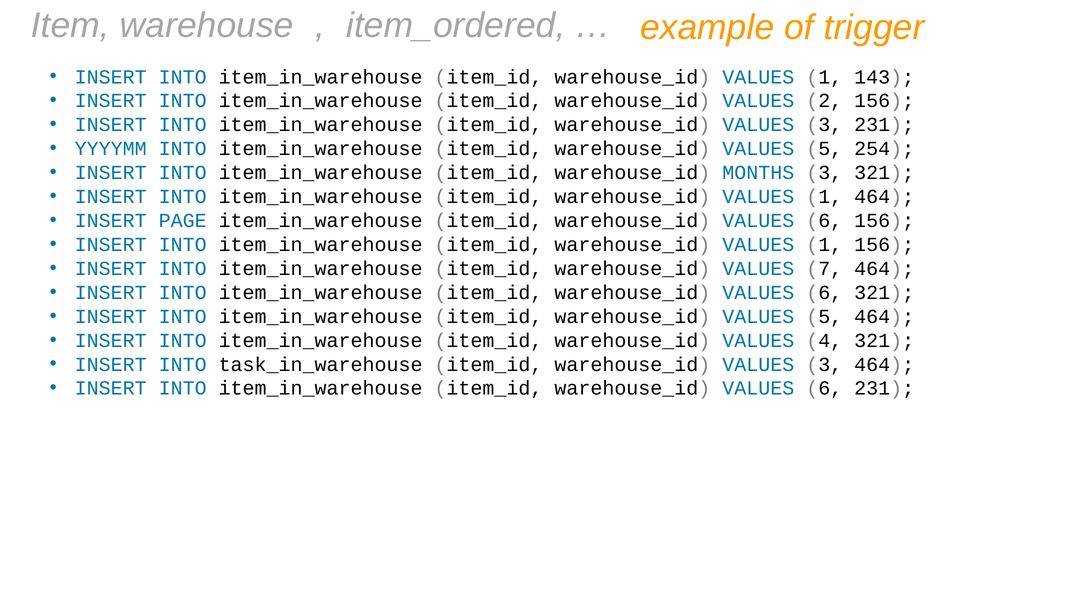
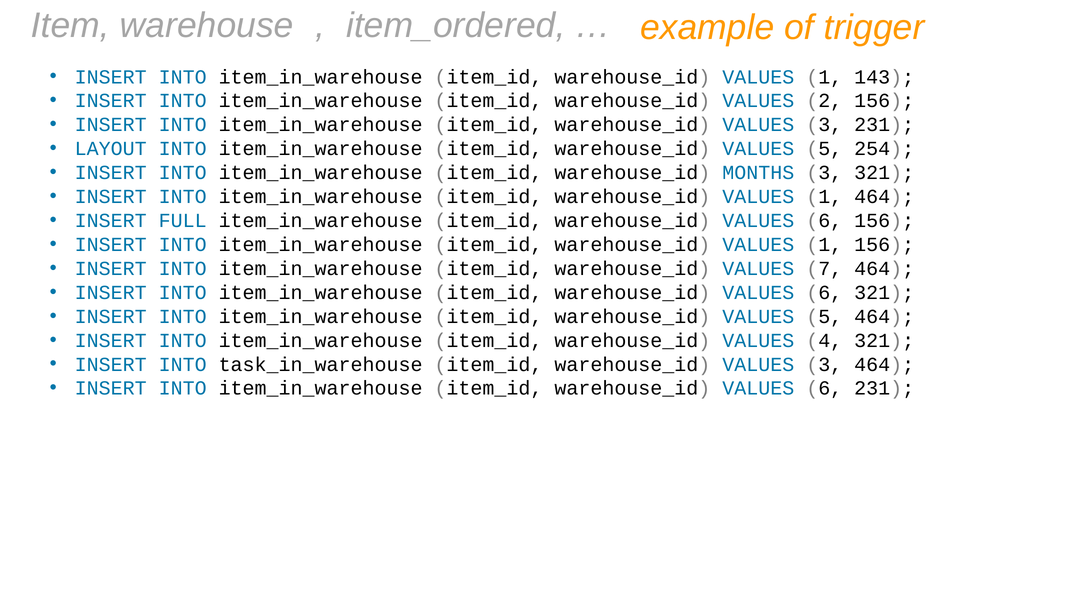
YYYYMM: YYYYMM -> LAYOUT
PAGE: PAGE -> FULL
